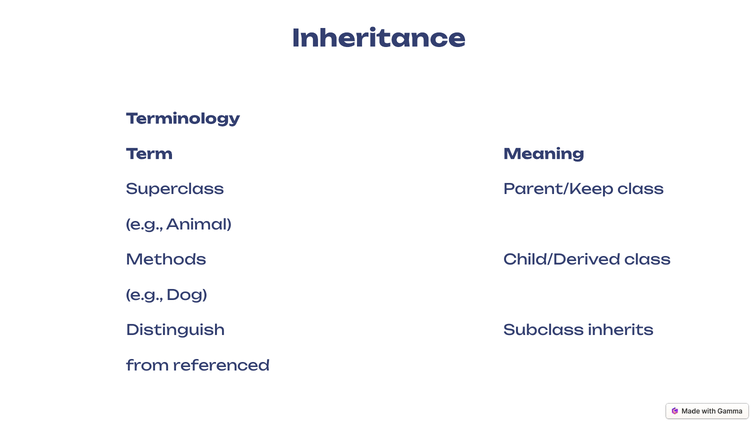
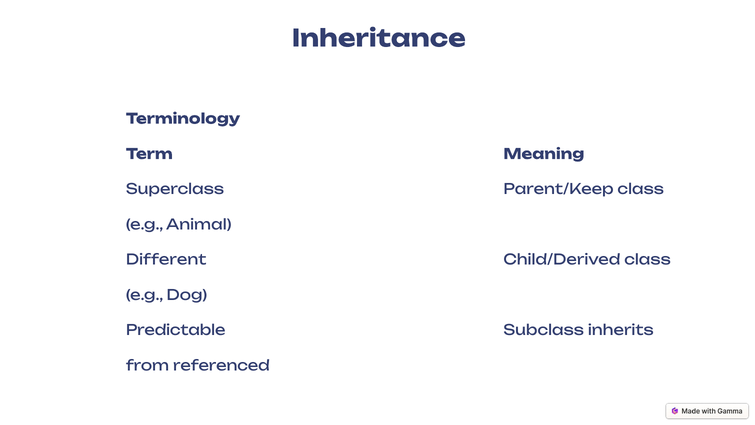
Methods: Methods -> Different
Distinguish: Distinguish -> Predictable
